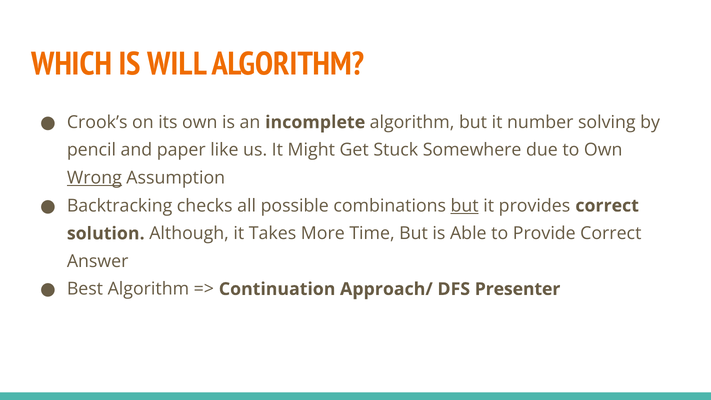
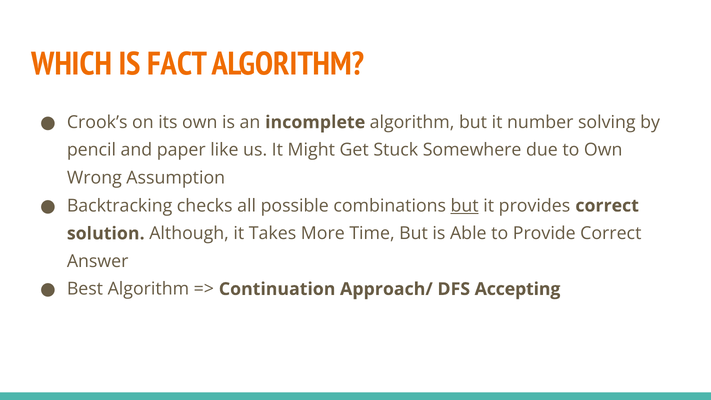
WILL: WILL -> FACT
Wrong underline: present -> none
Presenter: Presenter -> Accepting
